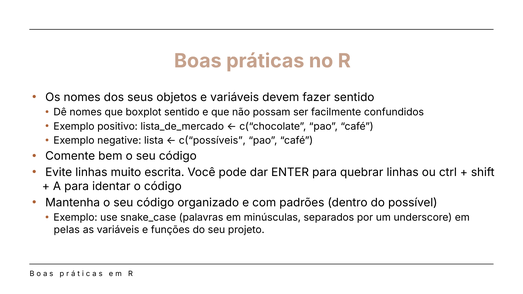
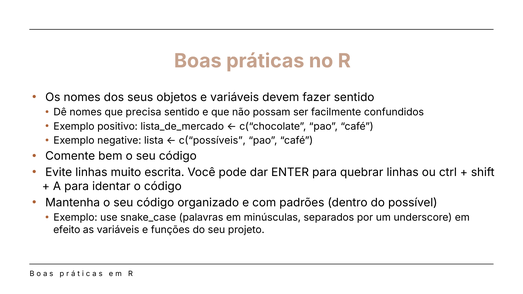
boxplot: boxplot -> precisa
pelas: pelas -> efeito
